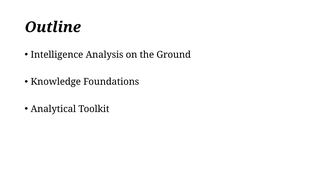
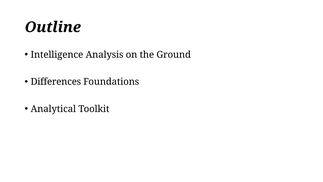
Knowledge: Knowledge -> Differences
